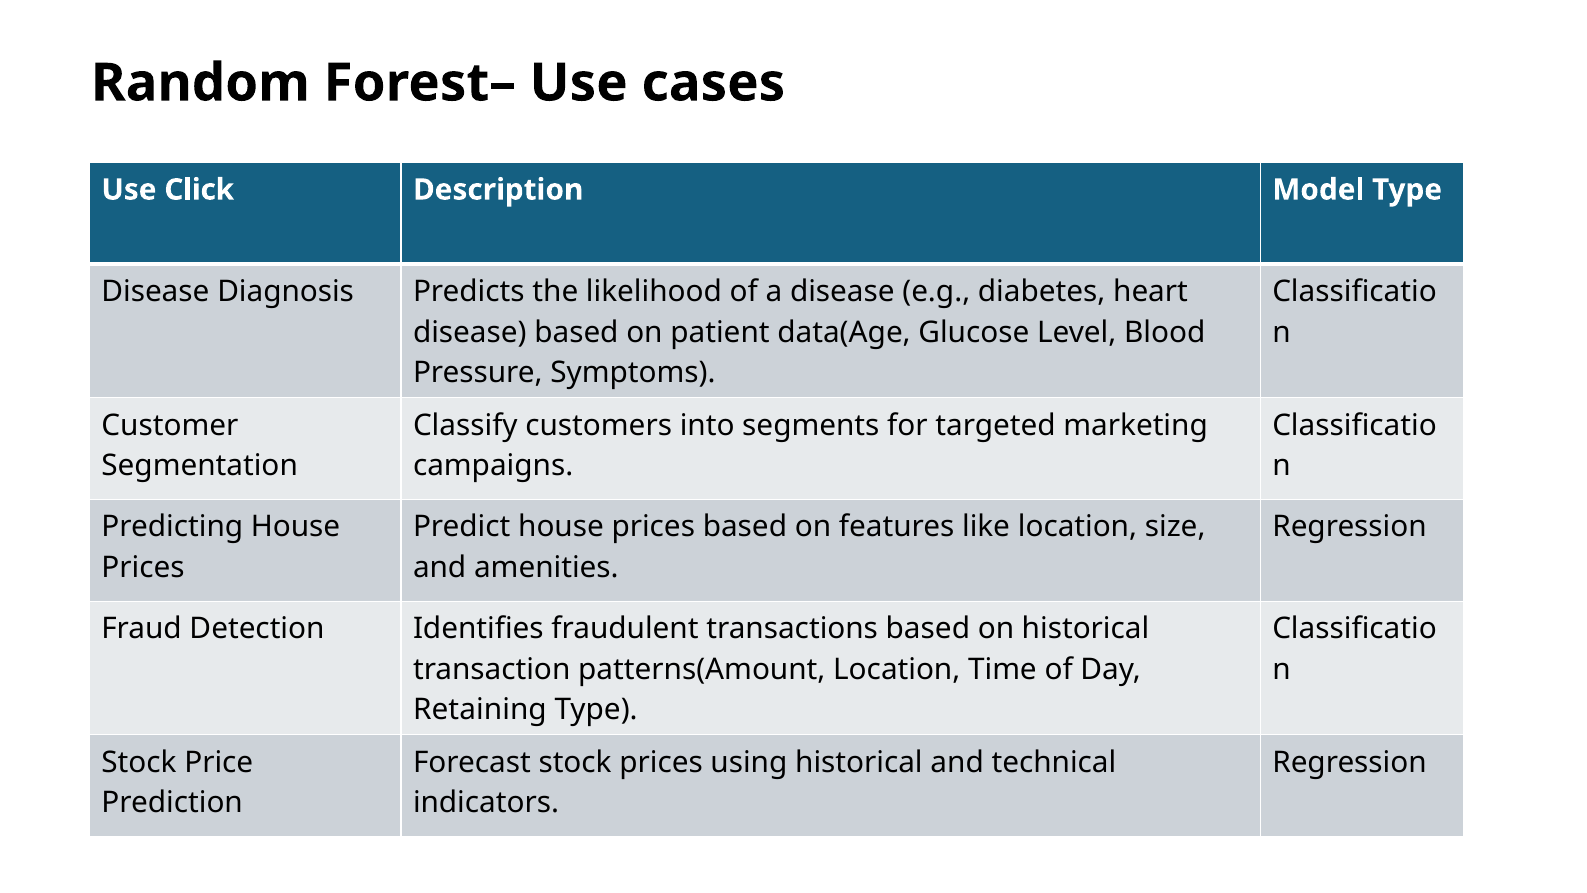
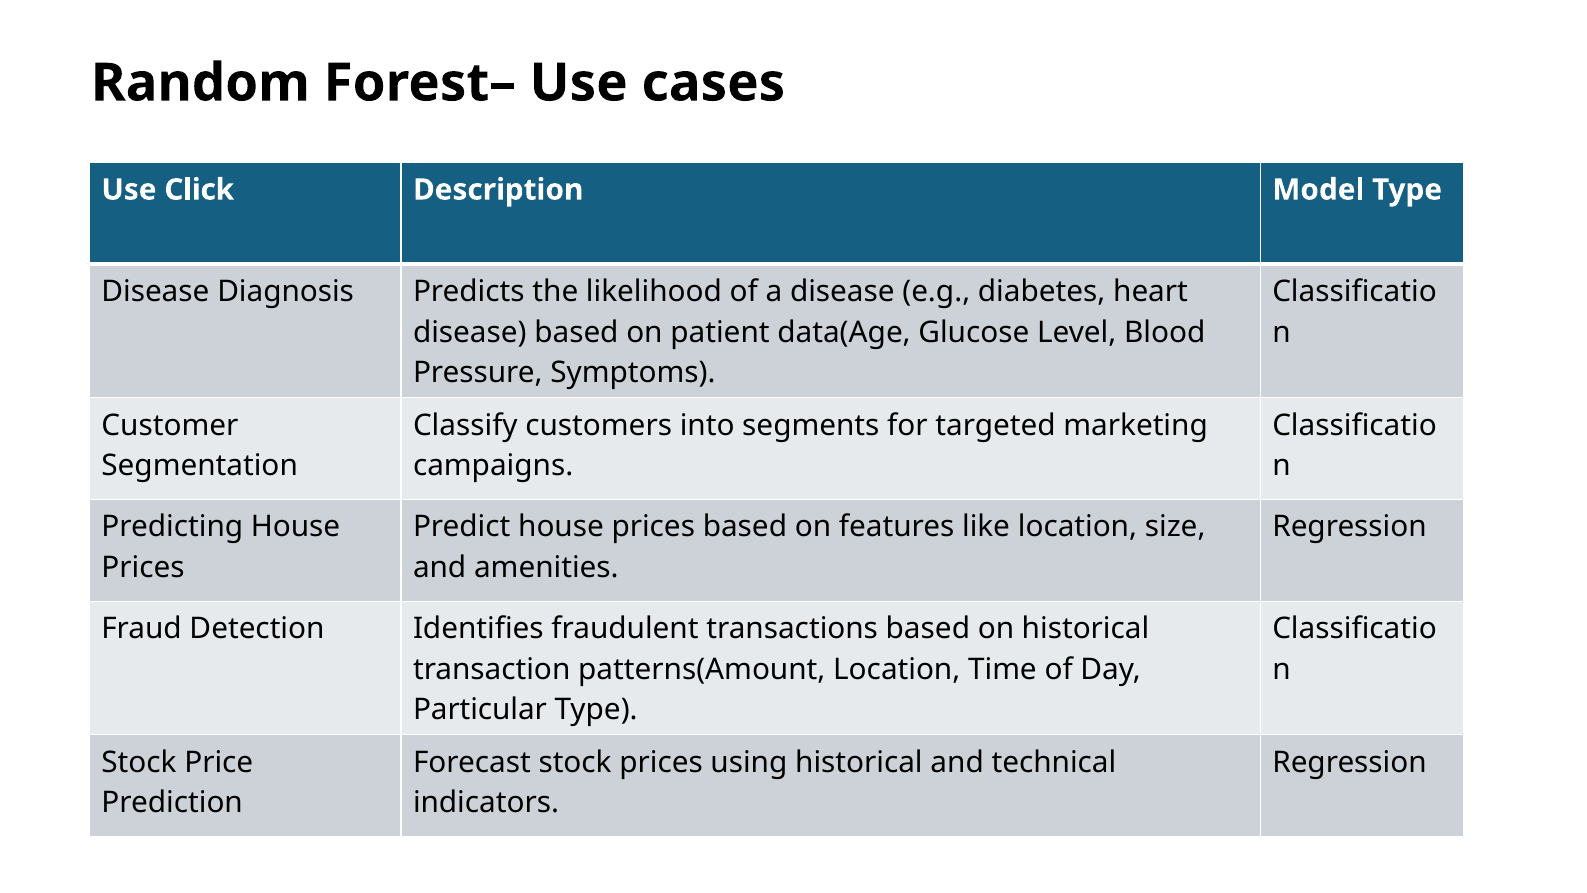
Retaining: Retaining -> Particular
